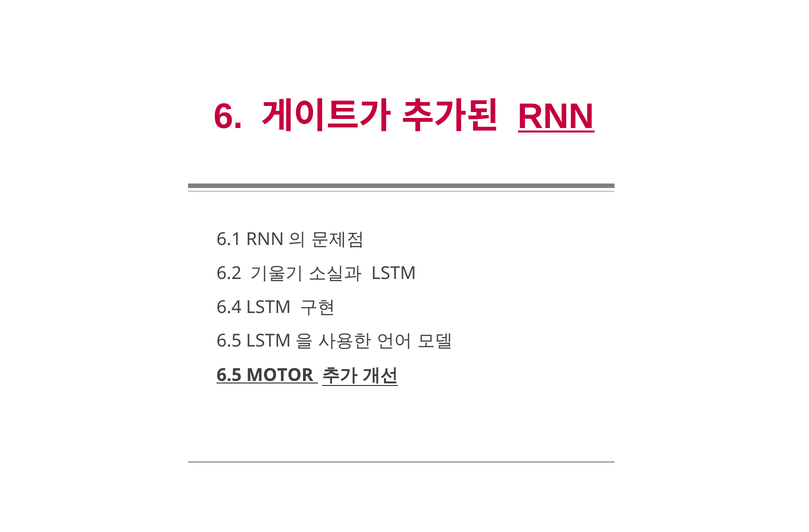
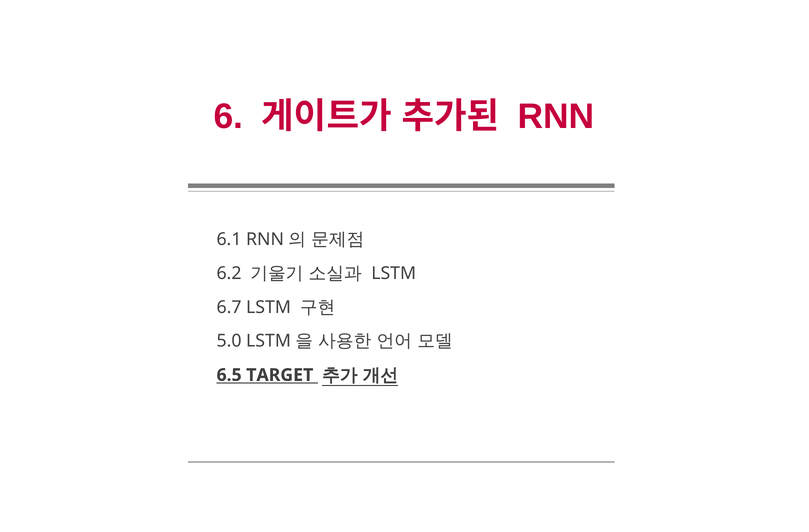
RNN underline: present -> none
6.4: 6.4 -> 6.7
6.5 at (229, 341): 6.5 -> 5.0
MOTOR: MOTOR -> TARGET
